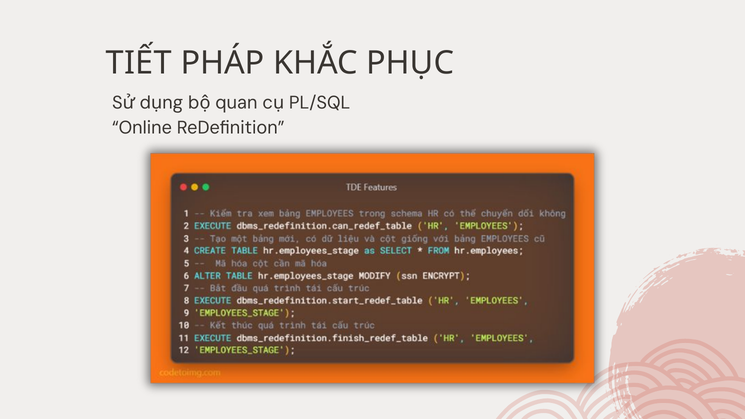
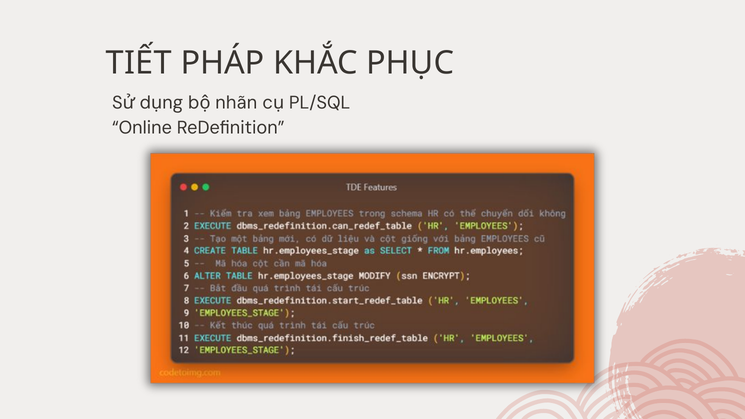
quan: quan -> nhãn
